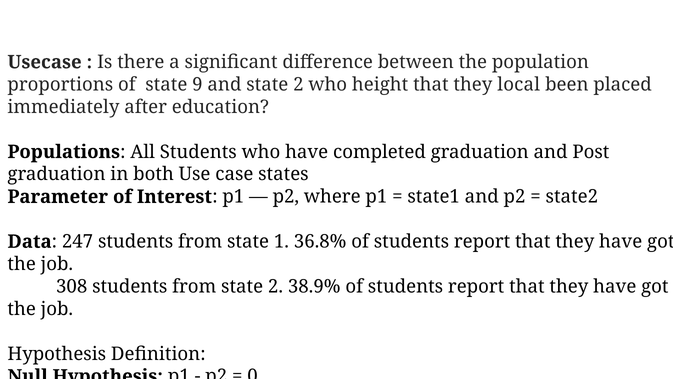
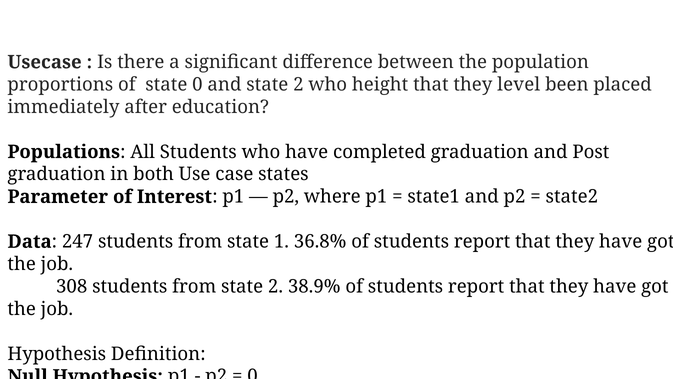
state 9: 9 -> 0
local: local -> level
